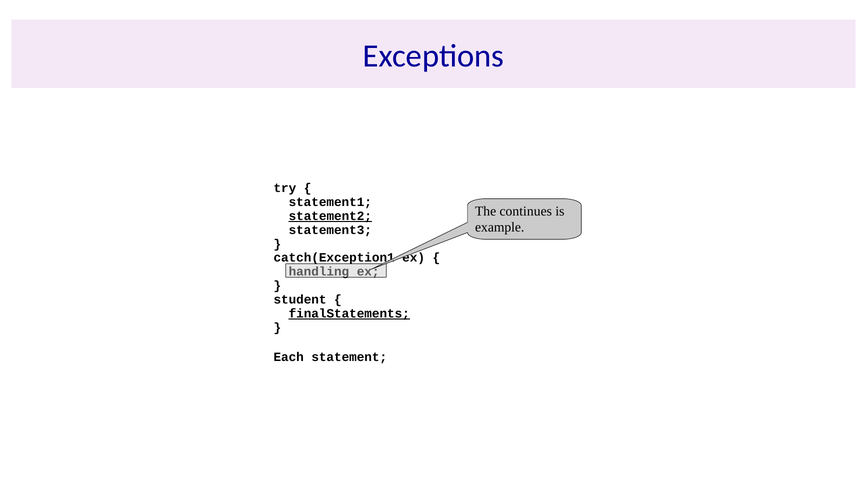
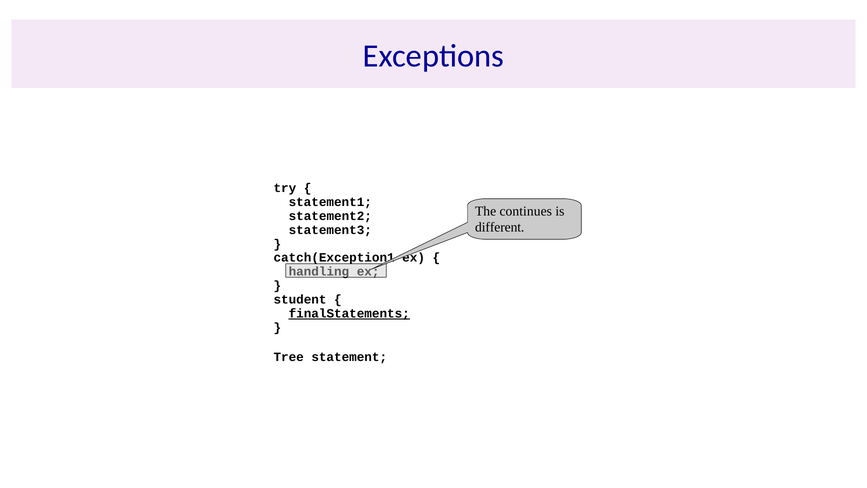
statement2 underline: present -> none
example: example -> different
Each: Each -> Tree
